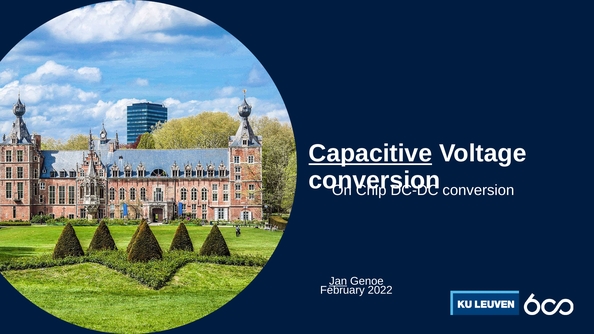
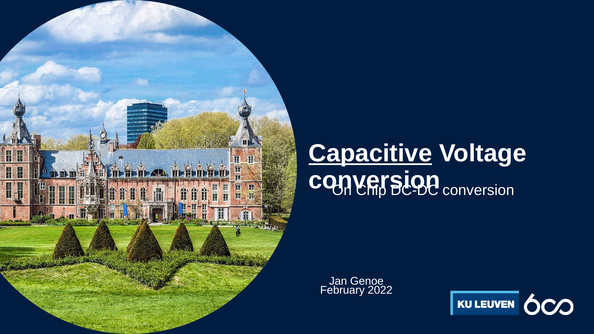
Jan underline: present -> none
